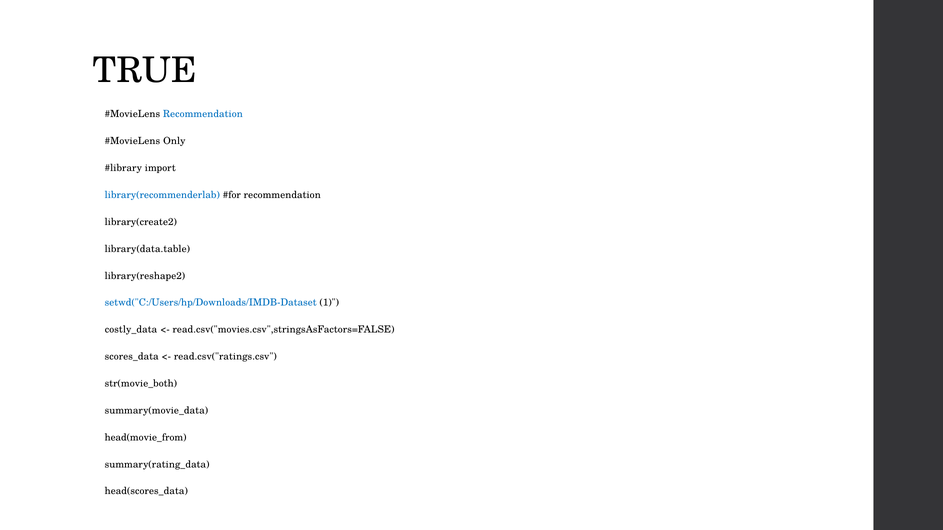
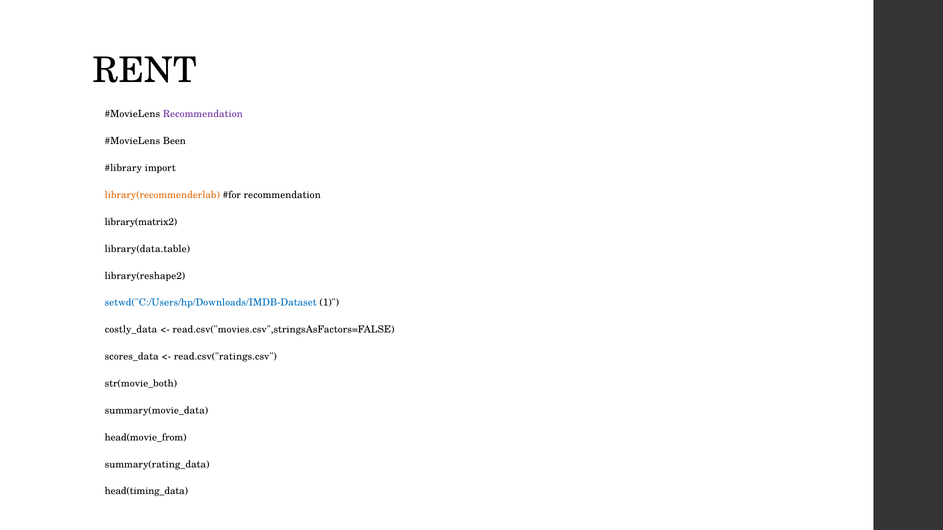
TRUE: TRUE -> RENT
Recommendation at (203, 114) colour: blue -> purple
Only: Only -> Been
library(recommenderlab colour: blue -> orange
library(create2: library(create2 -> library(matrix2
head(scores_data: head(scores_data -> head(timing_data
